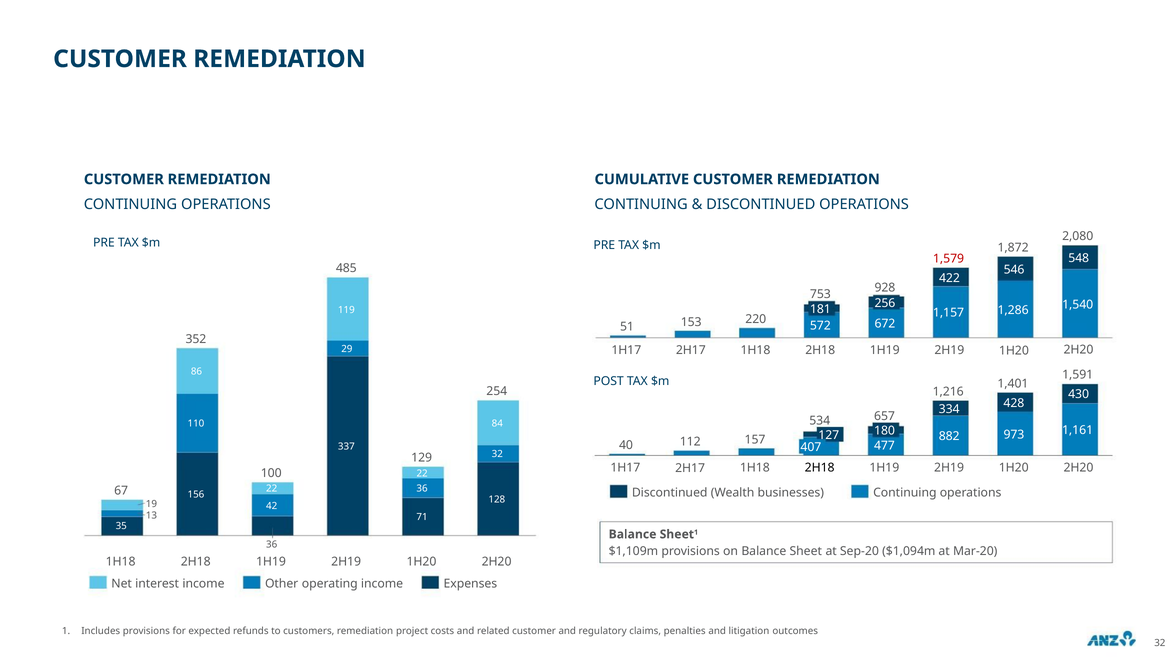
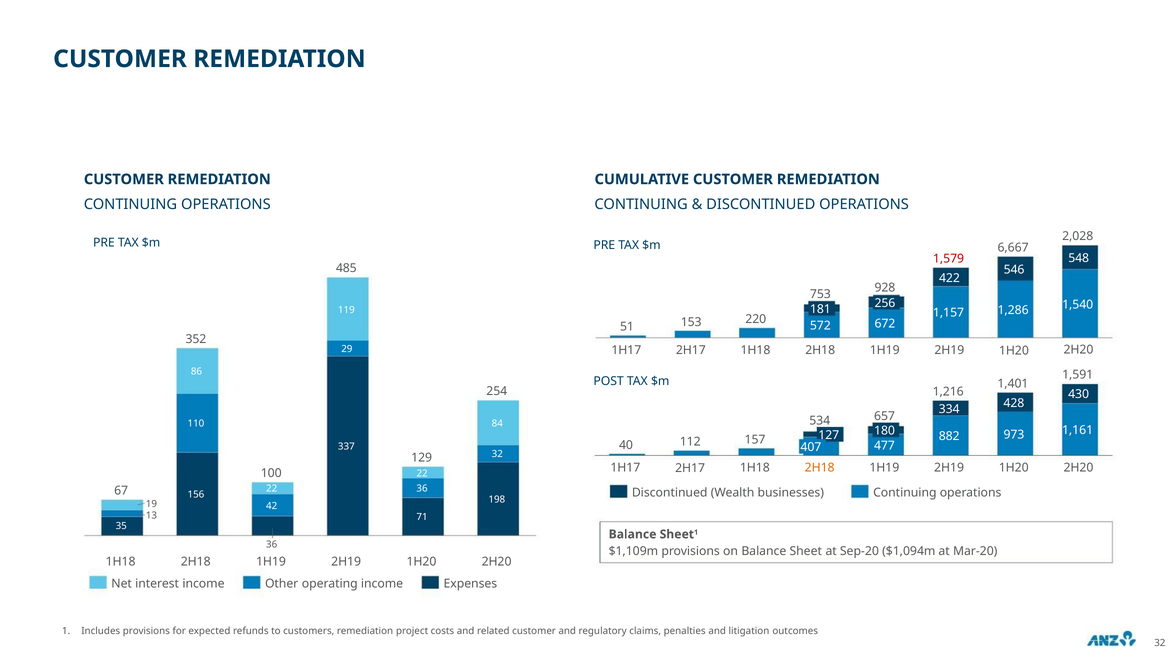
2,080: 2,080 -> 2,028
1,872: 1,872 -> 6,667
2H18 at (820, 468) colour: black -> orange
128: 128 -> 198
